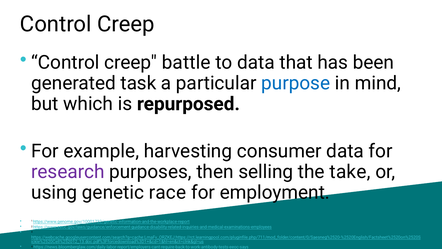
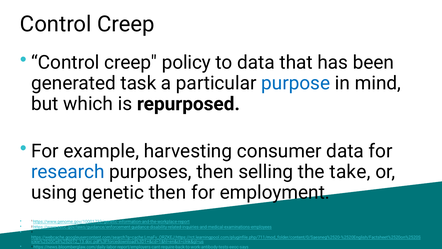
battle: battle -> policy
research colour: purple -> blue
genetic race: race -> then
